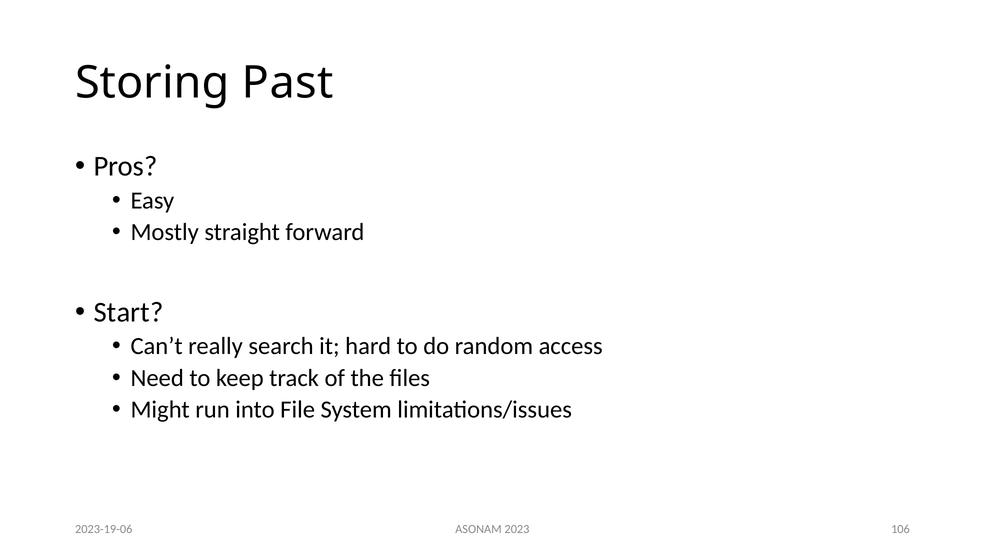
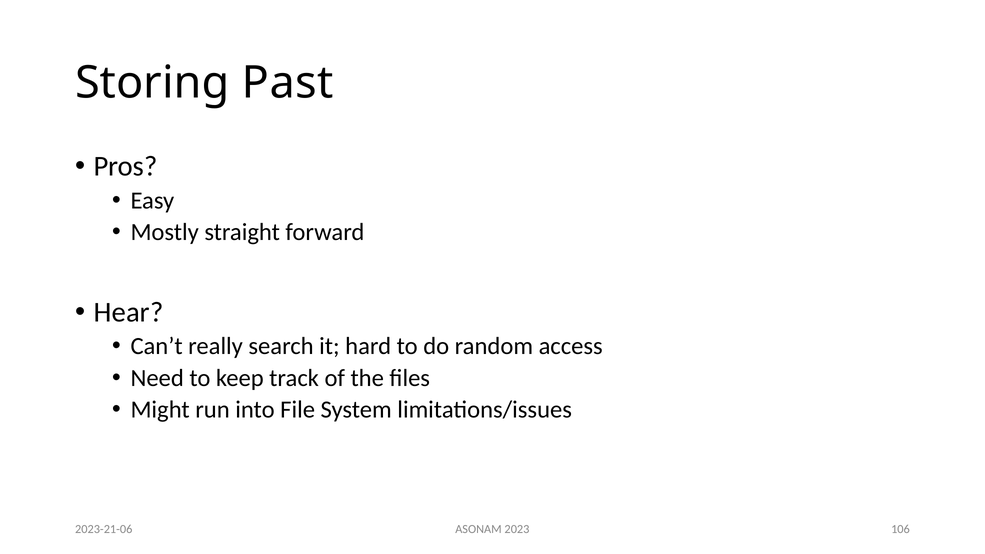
Start: Start -> Hear
2023-19-06: 2023-19-06 -> 2023-21-06
